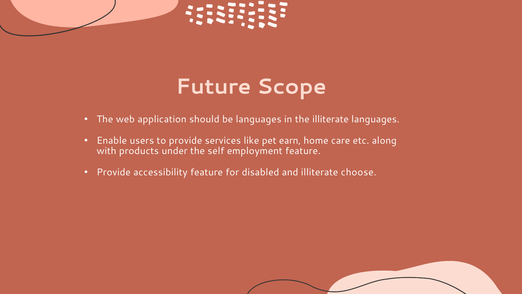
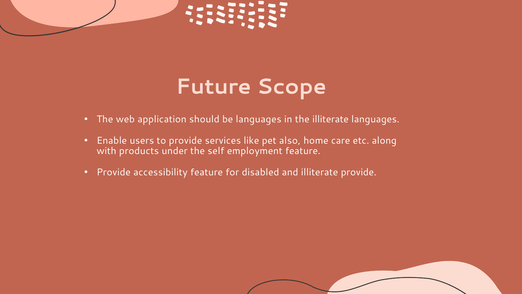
earn: earn -> also
illiterate choose: choose -> provide
